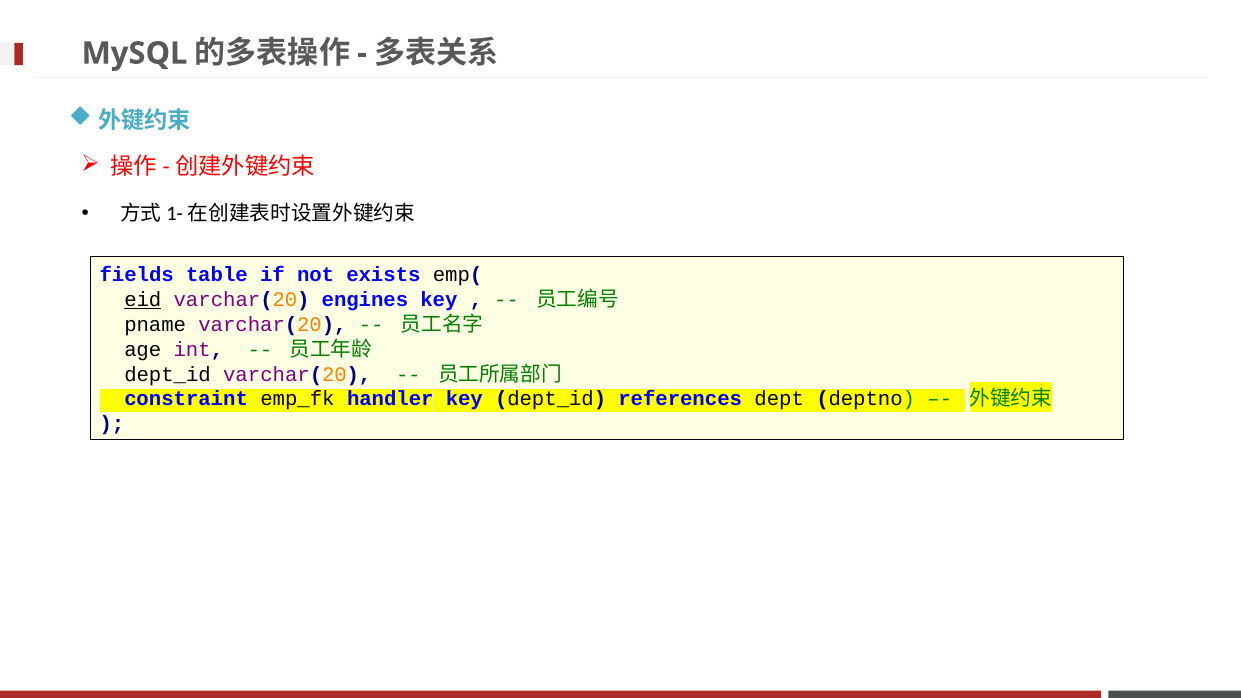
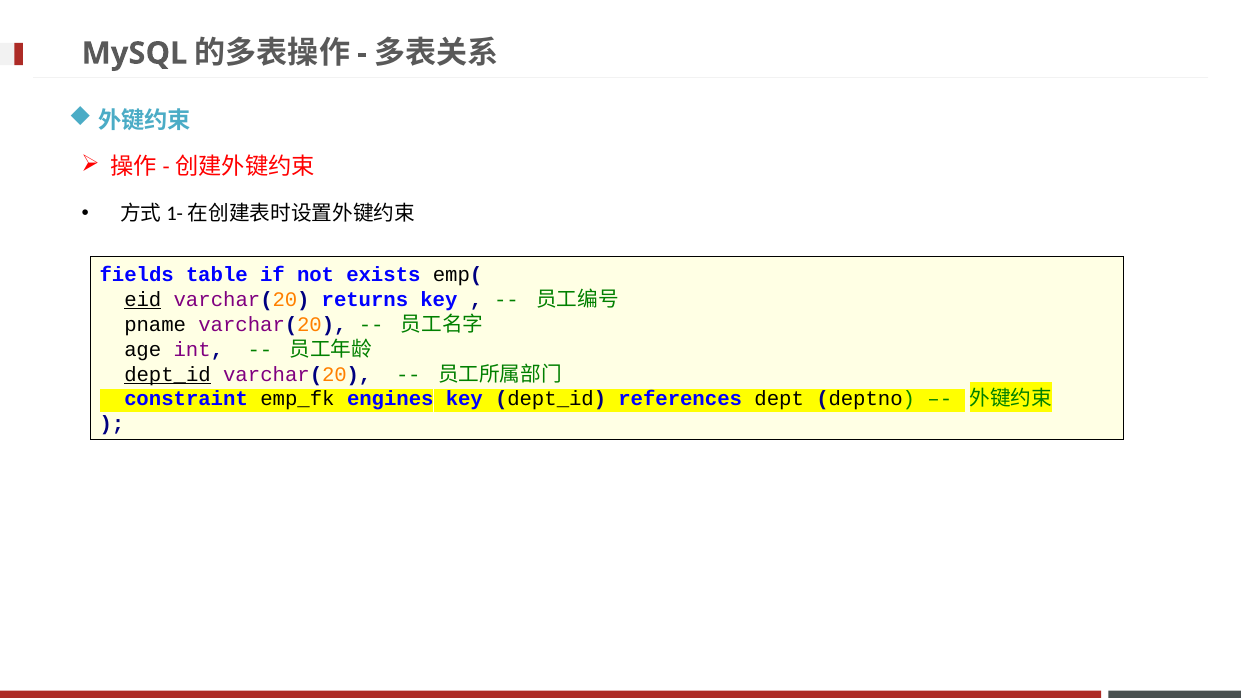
engines: engines -> returns
dept_id at (168, 374) underline: none -> present
handler: handler -> engines
